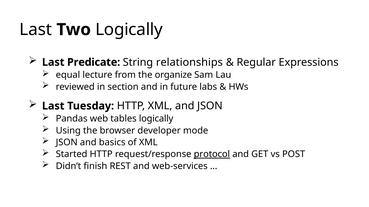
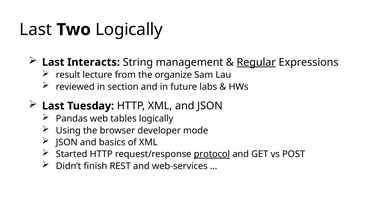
Predicate: Predicate -> Interacts
relationships: relationships -> management
Regular underline: none -> present
equal: equal -> result
